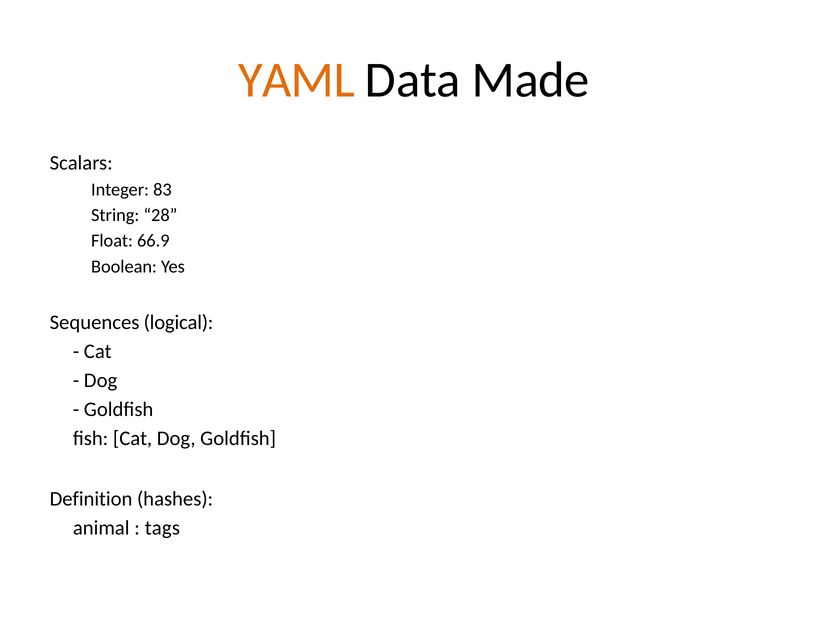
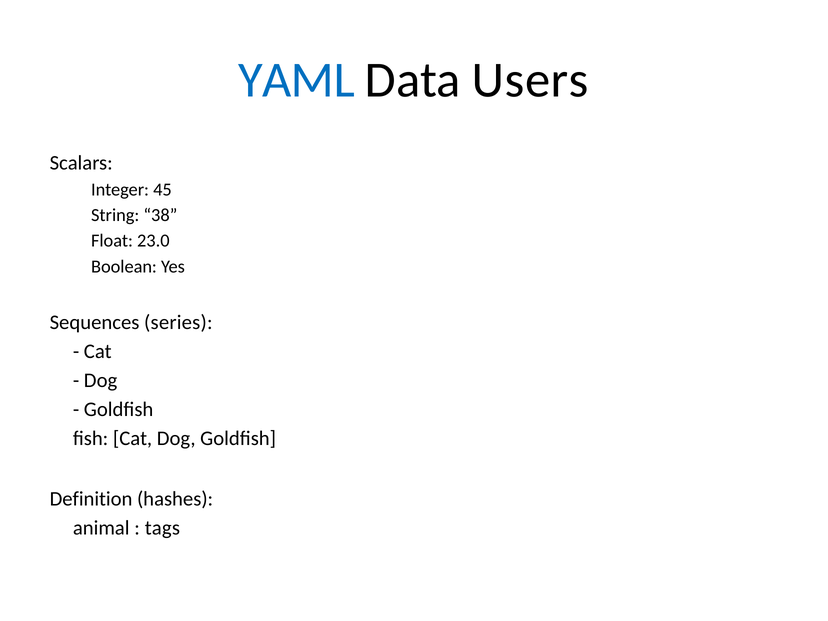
YAML colour: orange -> blue
Made: Made -> Users
83: 83 -> 45
28: 28 -> 38
66.9: 66.9 -> 23.0
logical: logical -> series
